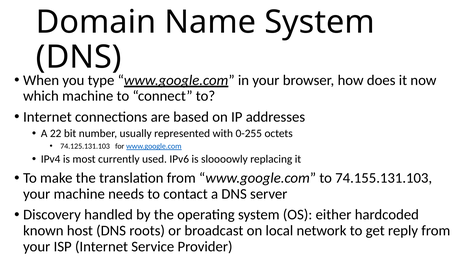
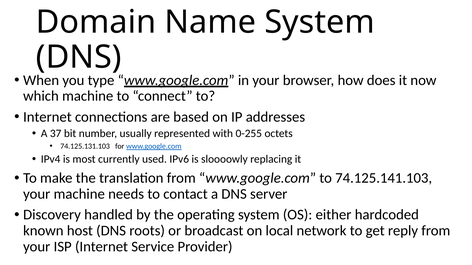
22: 22 -> 37
74.155.131.103: 74.155.131.103 -> 74.125.141.103
